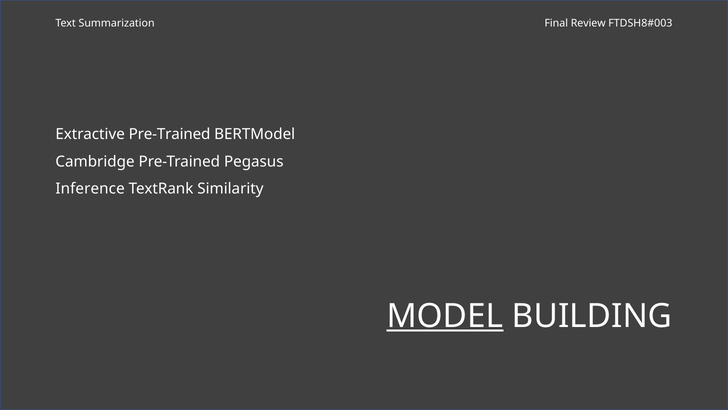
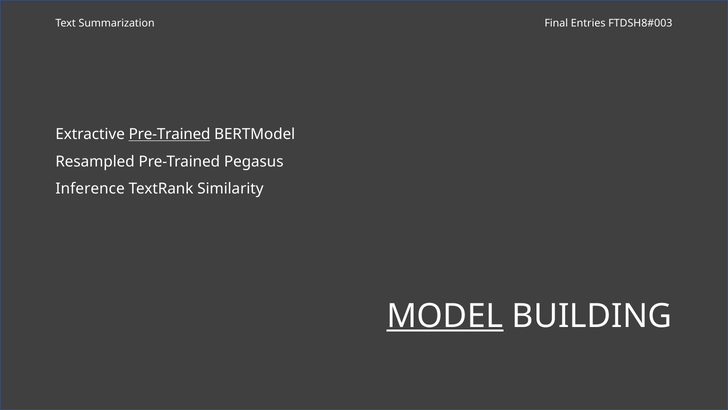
Review: Review -> Entries
Pre-Trained at (170, 134) underline: none -> present
Cambridge: Cambridge -> Resampled
